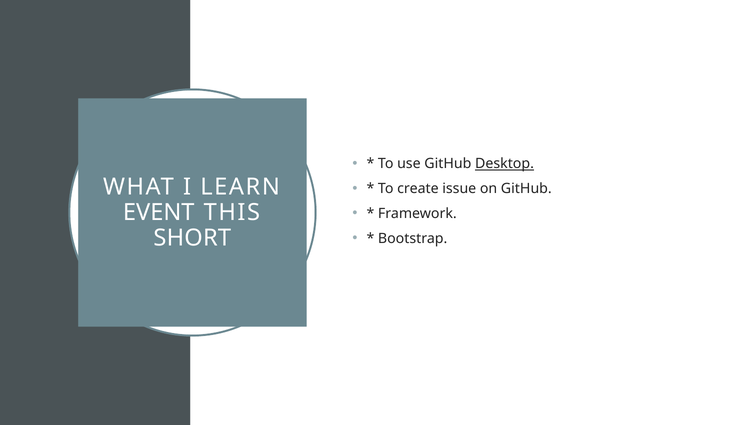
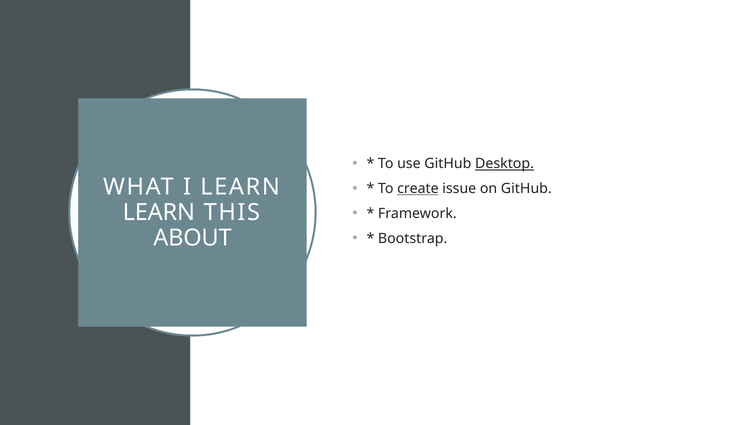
create underline: none -> present
EVENT at (159, 212): EVENT -> LEARN
SHORT: SHORT -> ABOUT
